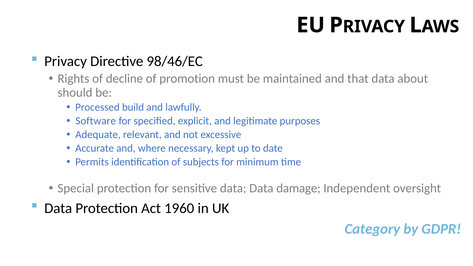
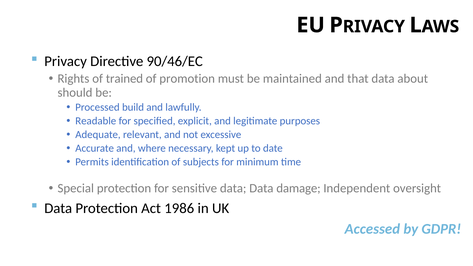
98/46/EC: 98/46/EC -> 90/46/EC
decline: decline -> trained
Software: Software -> Readable
1960: 1960 -> 1986
Category: Category -> Accessed
